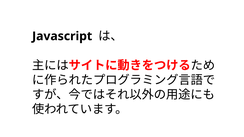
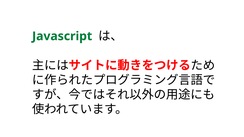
Javascript colour: black -> green
